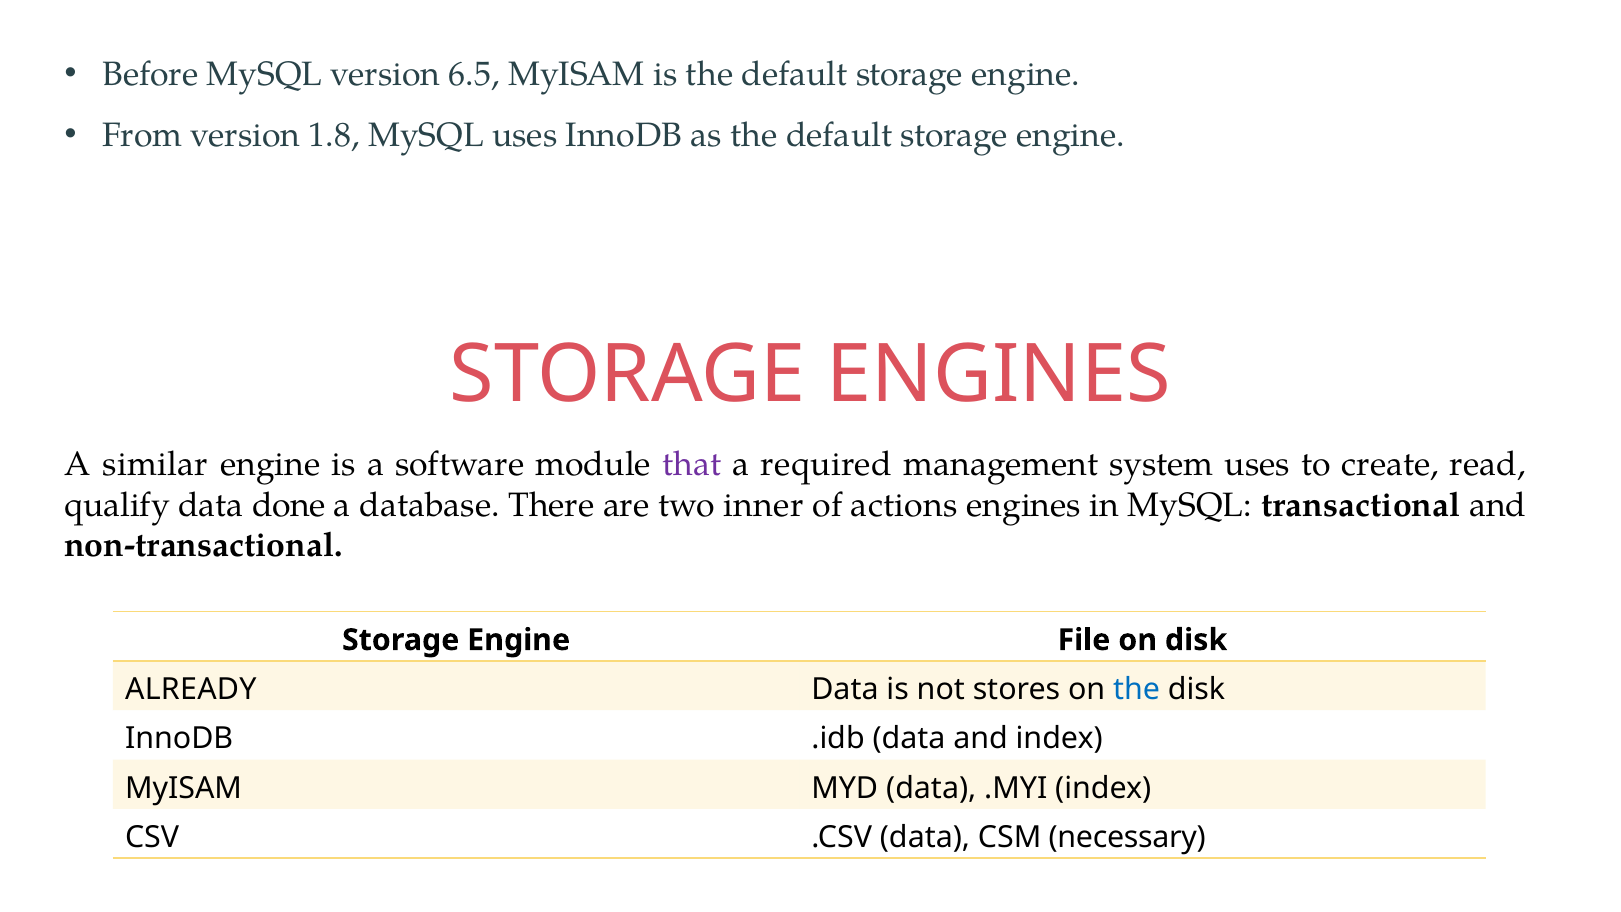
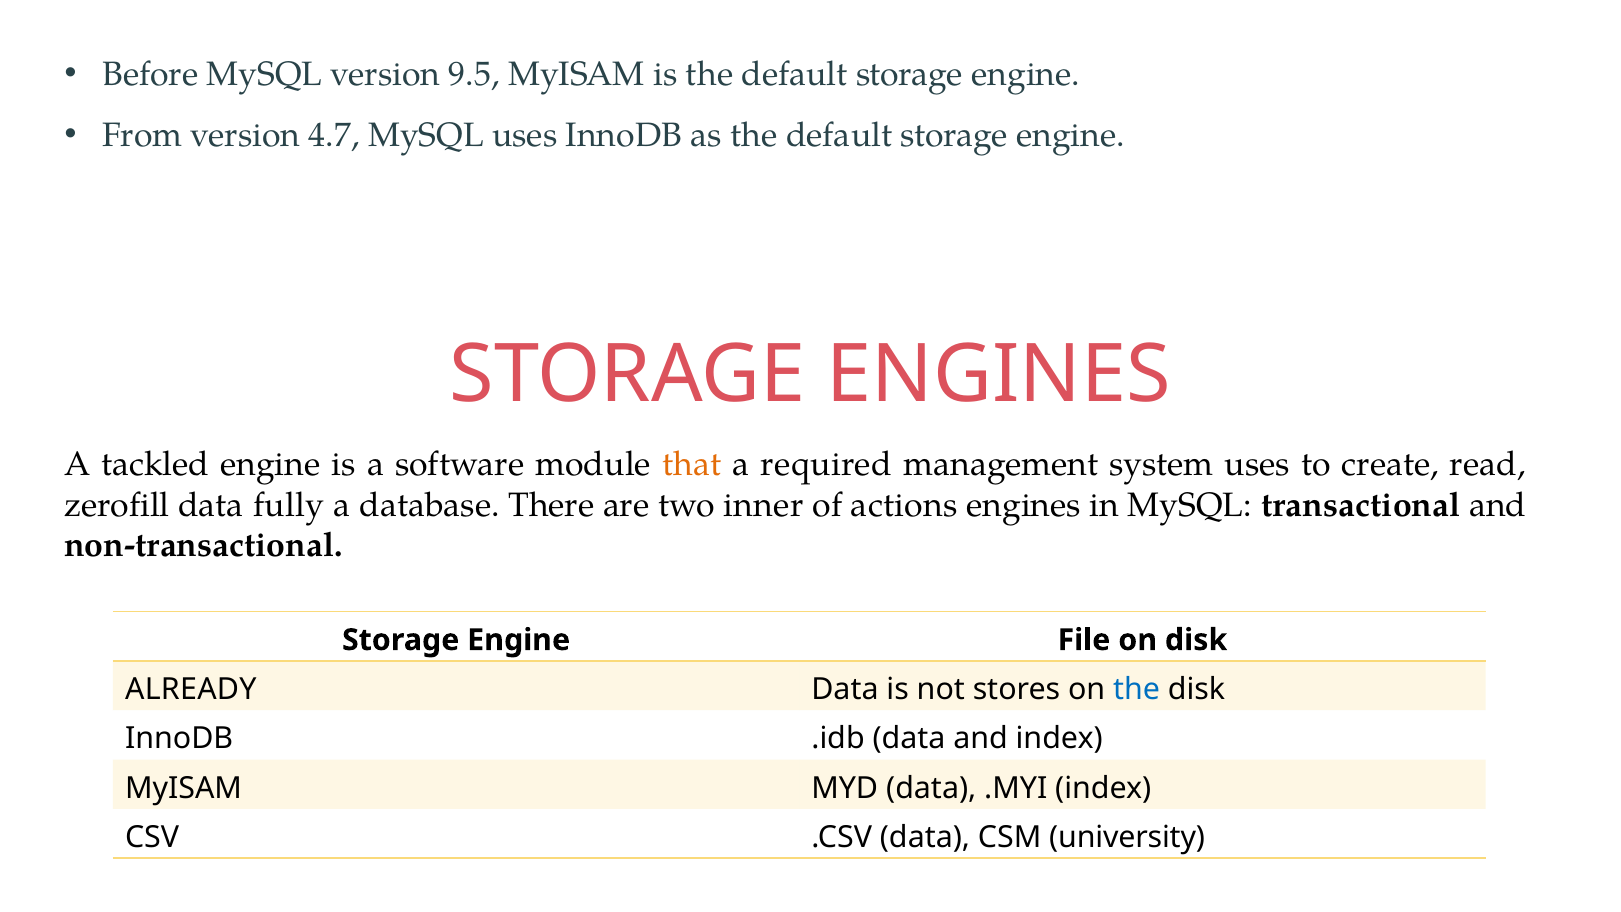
6.5: 6.5 -> 9.5
1.8: 1.8 -> 4.7
similar: similar -> tackled
that colour: purple -> orange
qualify: qualify -> zerofill
done: done -> fully
necessary: necessary -> university
